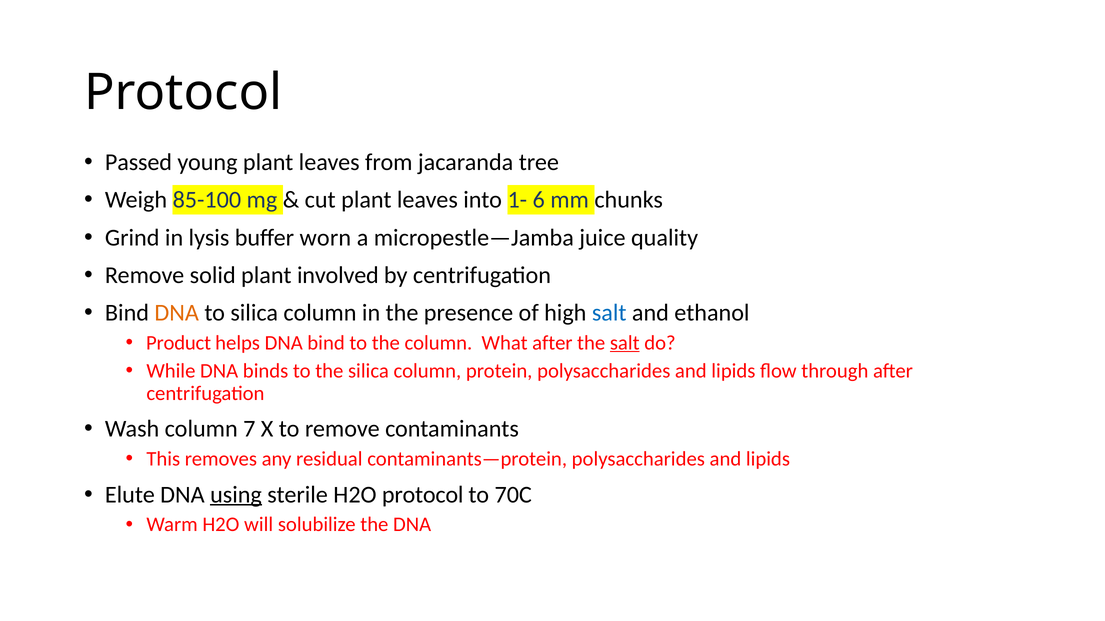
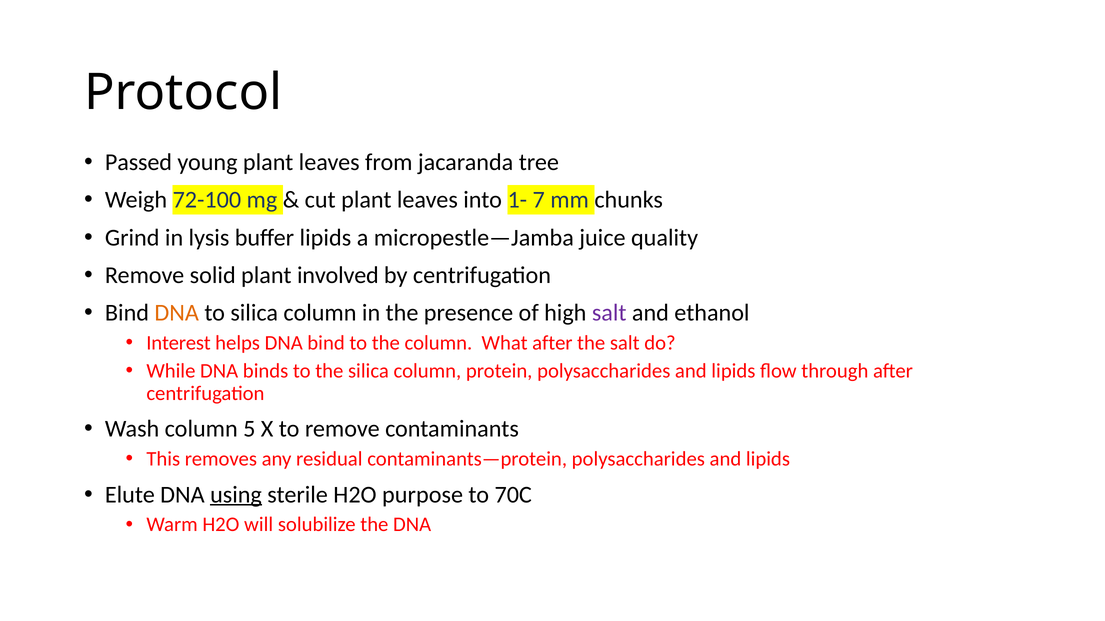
85-100: 85-100 -> 72-100
6: 6 -> 7
buffer worn: worn -> lipids
salt at (609, 313) colour: blue -> purple
Product: Product -> Interest
salt at (625, 343) underline: present -> none
7: 7 -> 5
H2O protocol: protocol -> purpose
